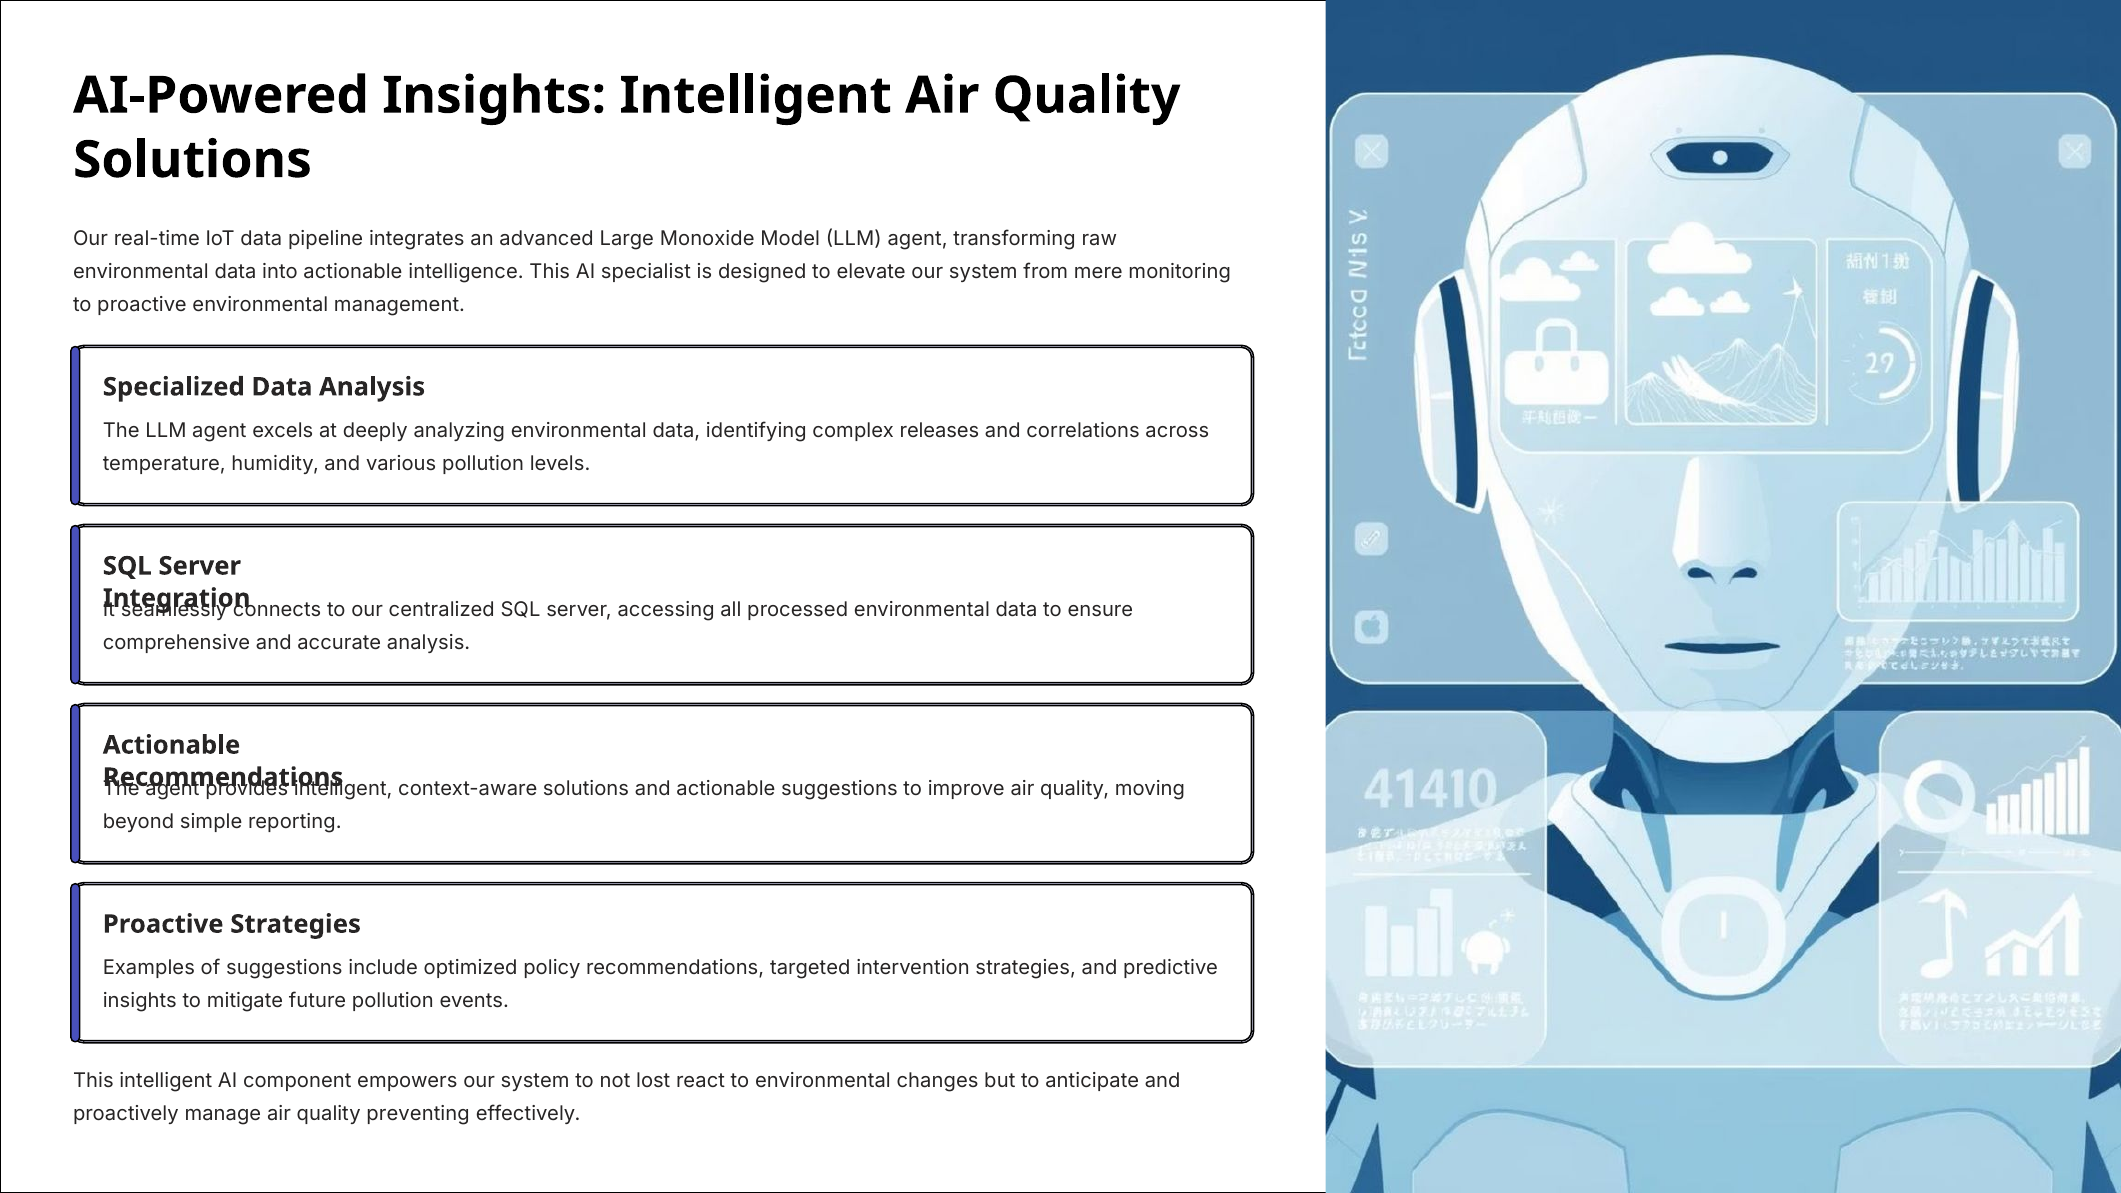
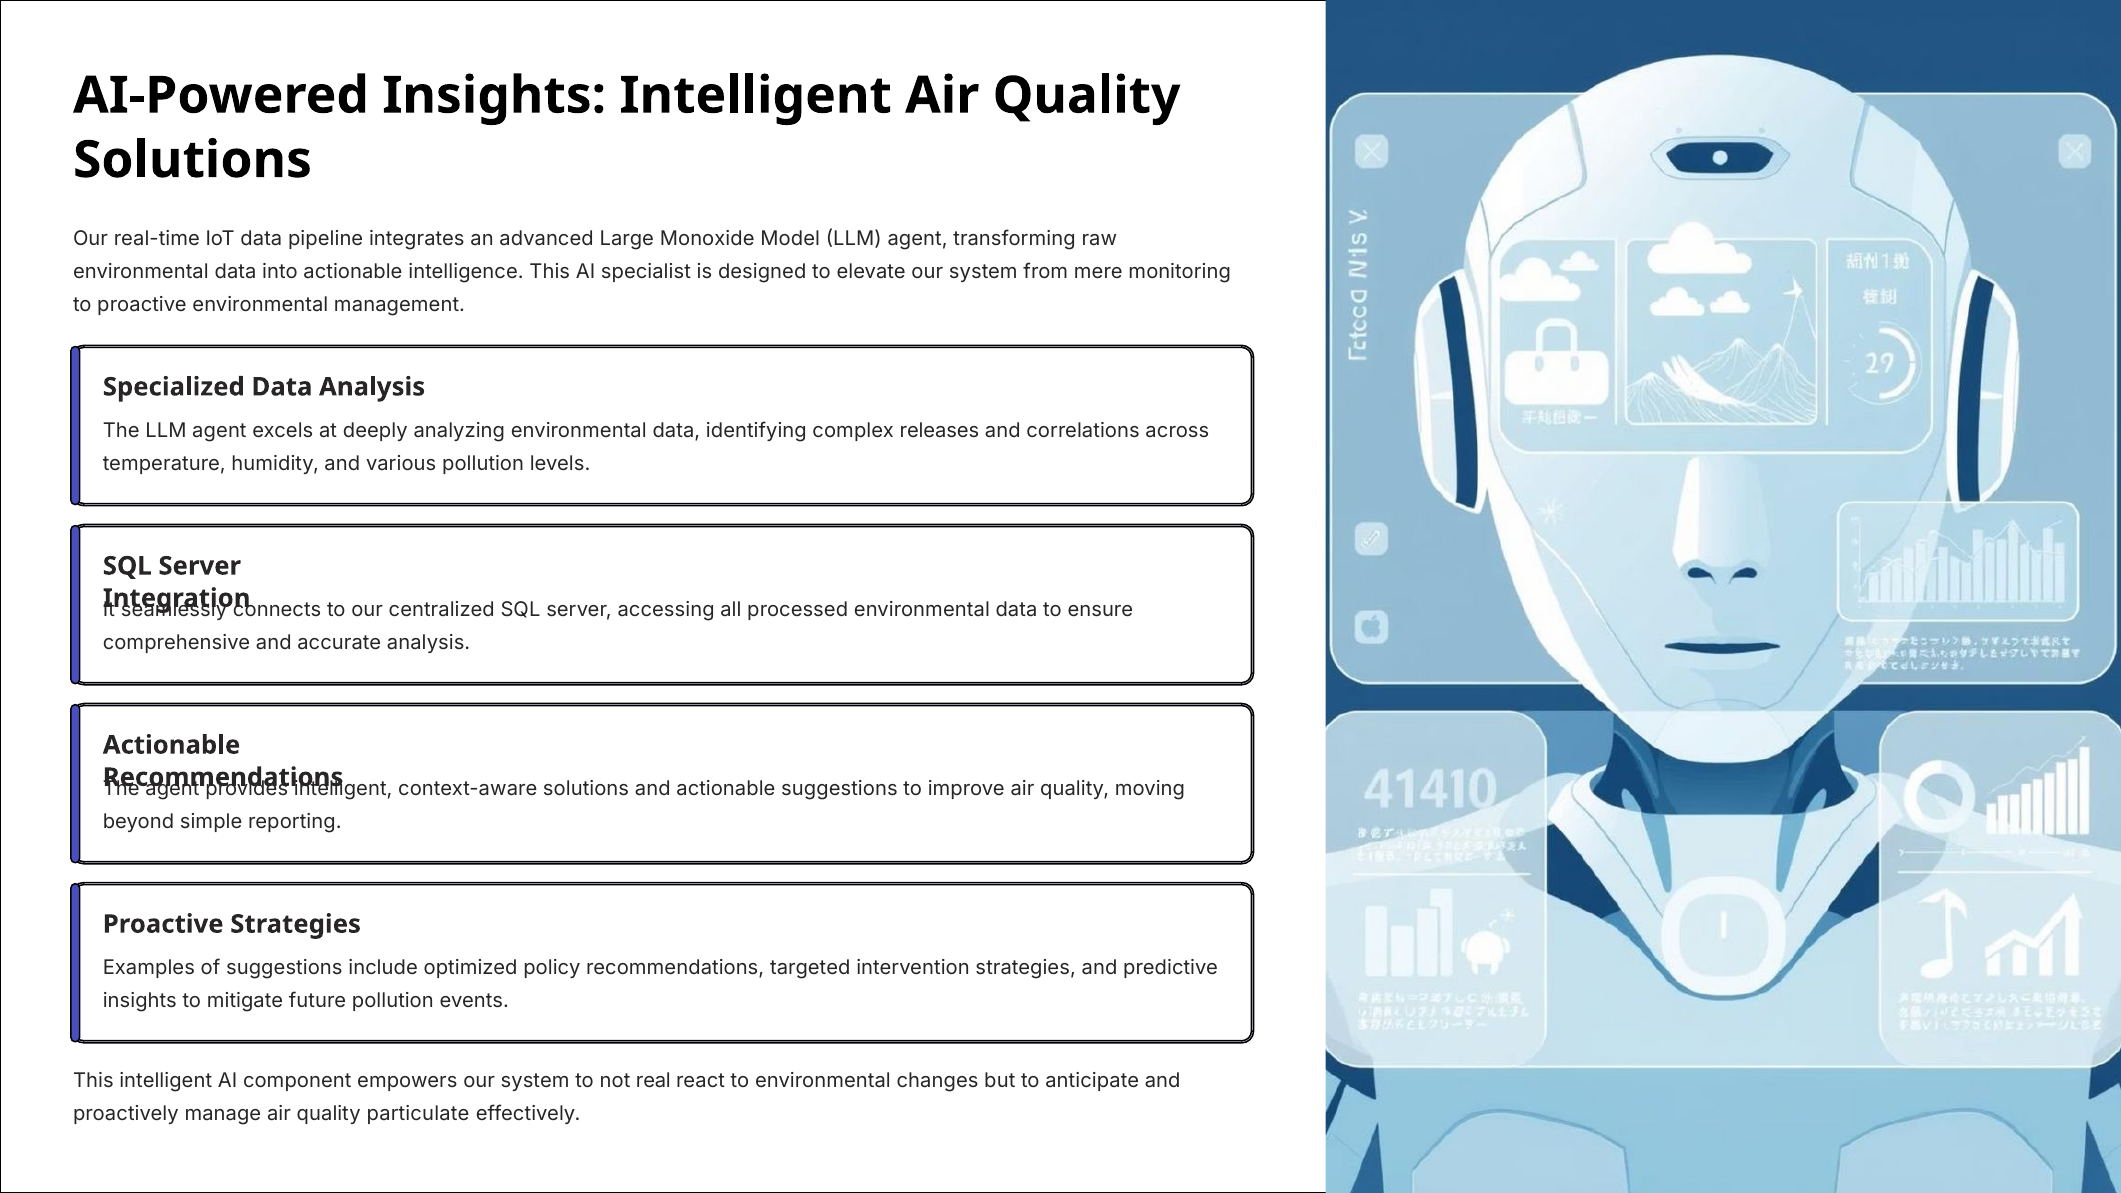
lost: lost -> real
preventing: preventing -> particulate
